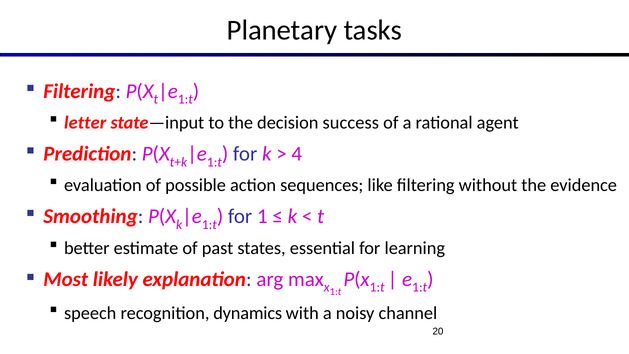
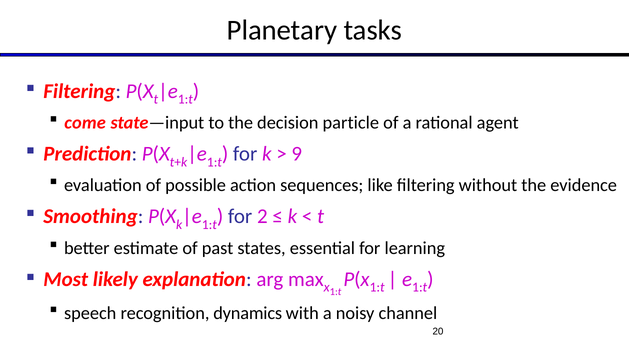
letter: letter -> come
success: success -> particle
4: 4 -> 9
1: 1 -> 2
